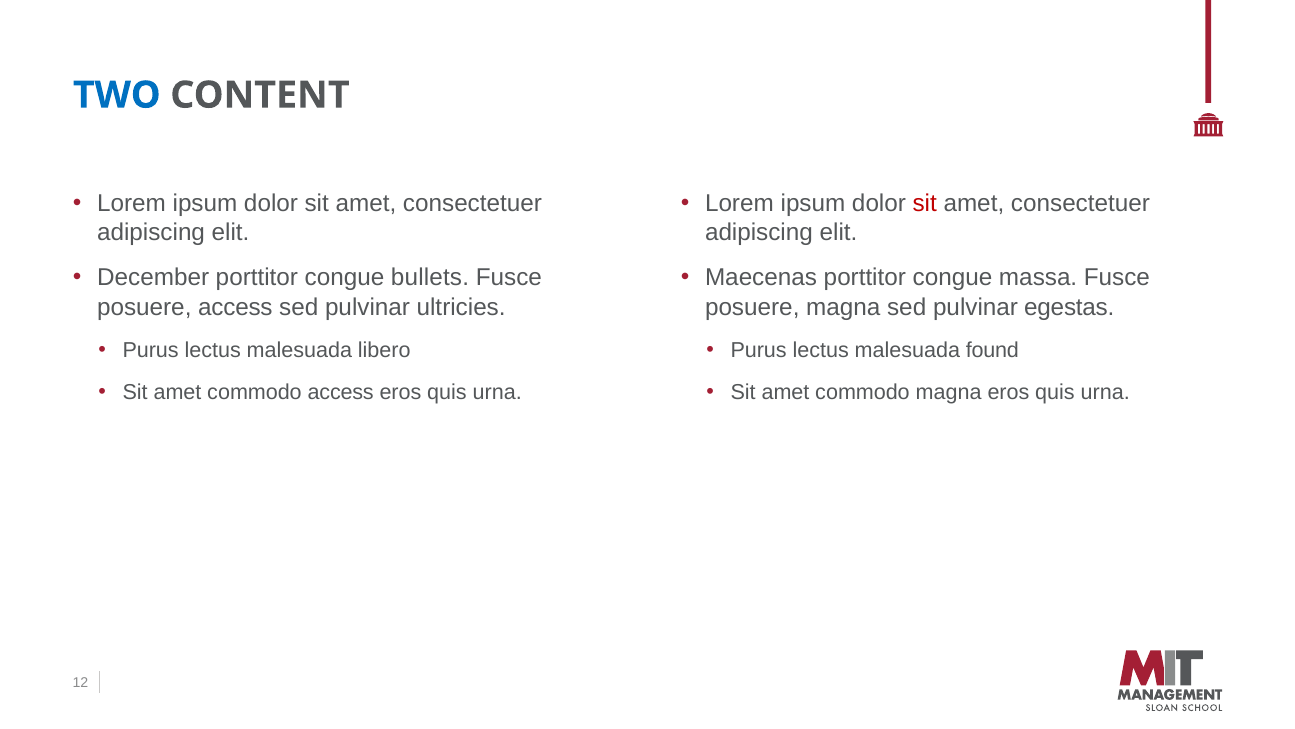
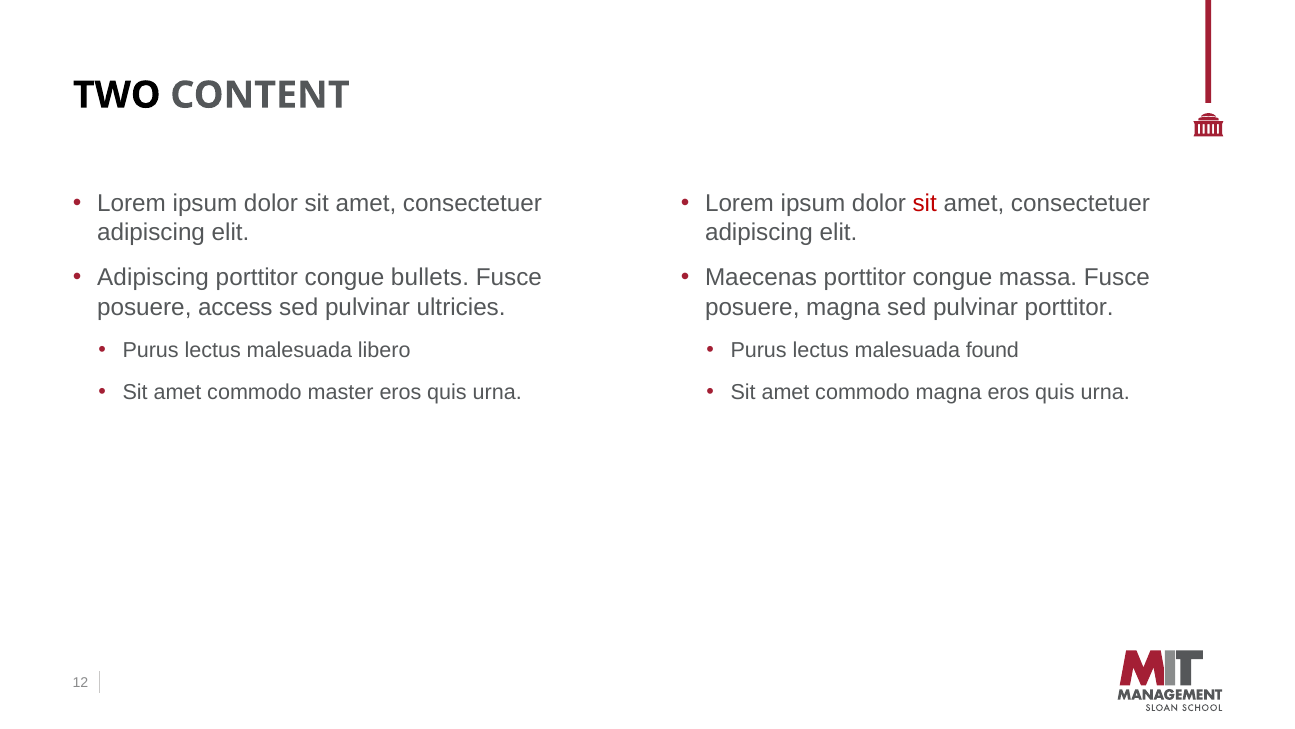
TWO colour: blue -> black
December at (153, 278): December -> Adipiscing
pulvinar egestas: egestas -> porttitor
commodo access: access -> master
